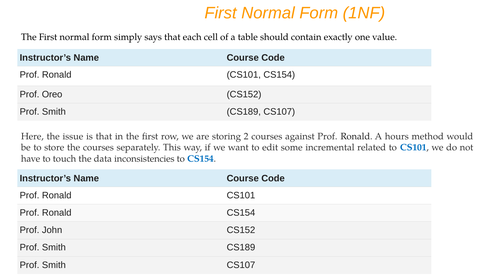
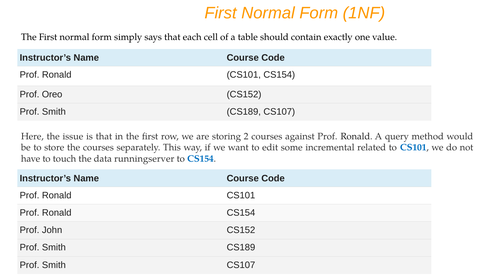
hours: hours -> query
inconsistencies: inconsistencies -> runningserver
